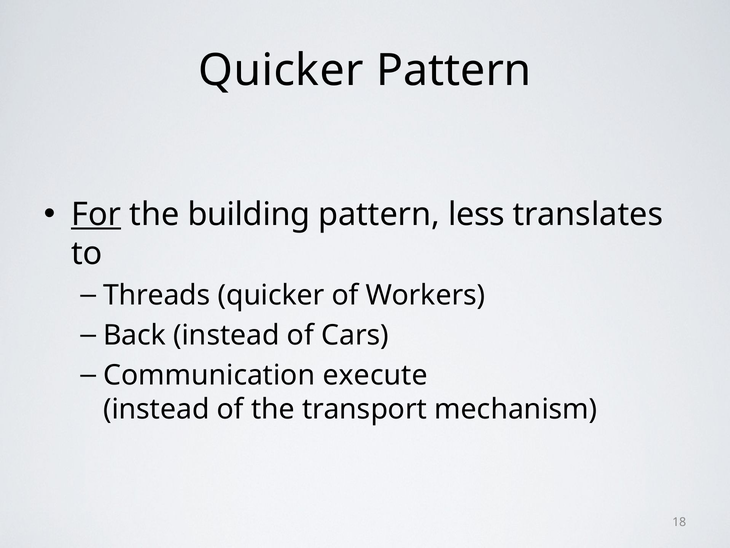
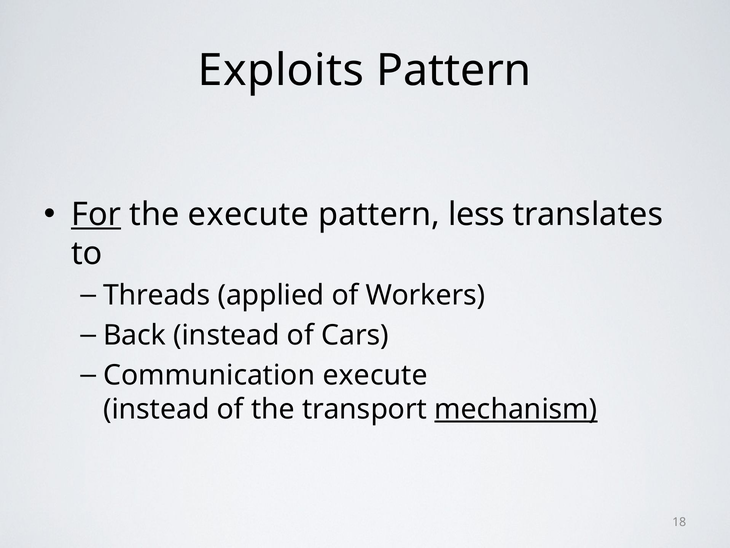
Quicker at (281, 71): Quicker -> Exploits
the building: building -> execute
Threads quicker: quicker -> applied
mechanism underline: none -> present
